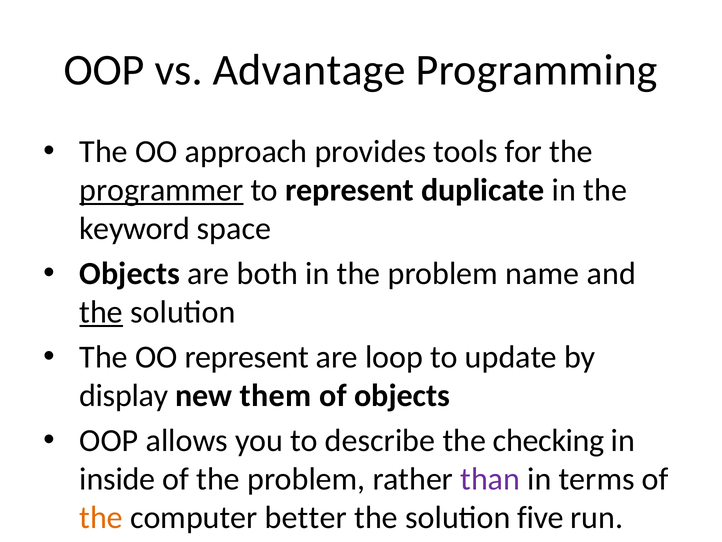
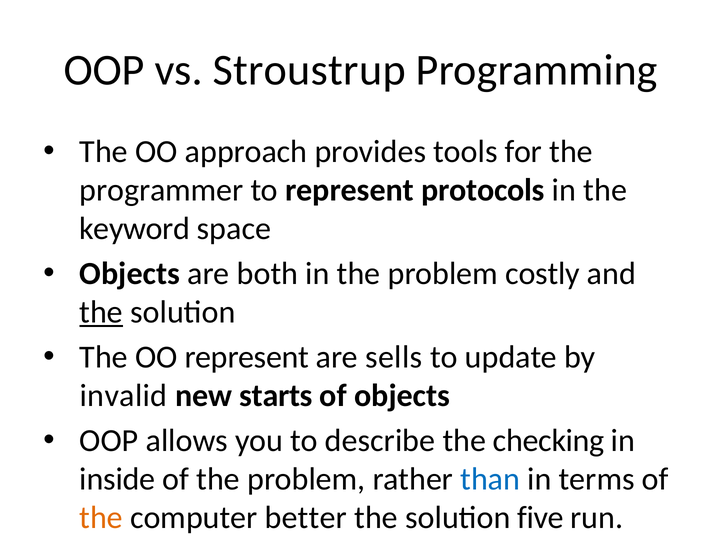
Advantage: Advantage -> Stroustrup
programmer underline: present -> none
duplicate: duplicate -> protocols
name: name -> costly
loop: loop -> sells
display: display -> invalid
them: them -> starts
than colour: purple -> blue
